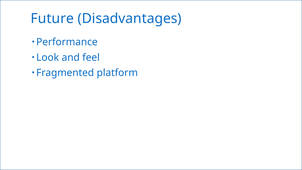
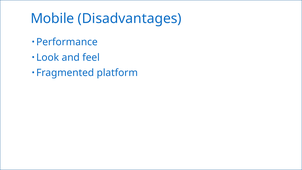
Future: Future -> Mobile
